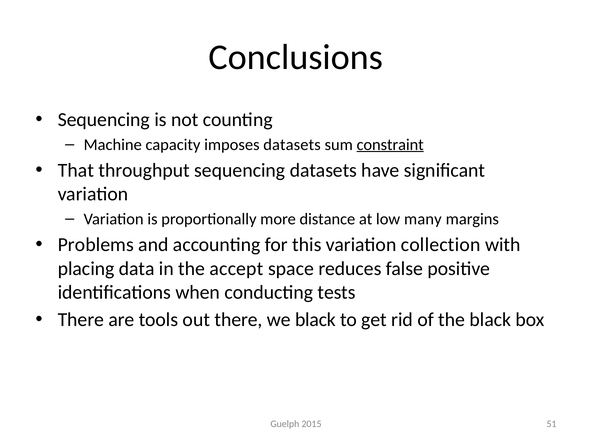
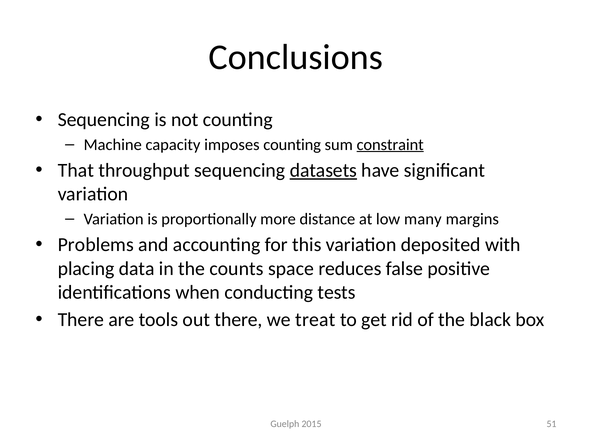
imposes datasets: datasets -> counting
datasets at (323, 170) underline: none -> present
collection: collection -> deposited
accept: accept -> counts
we black: black -> treat
